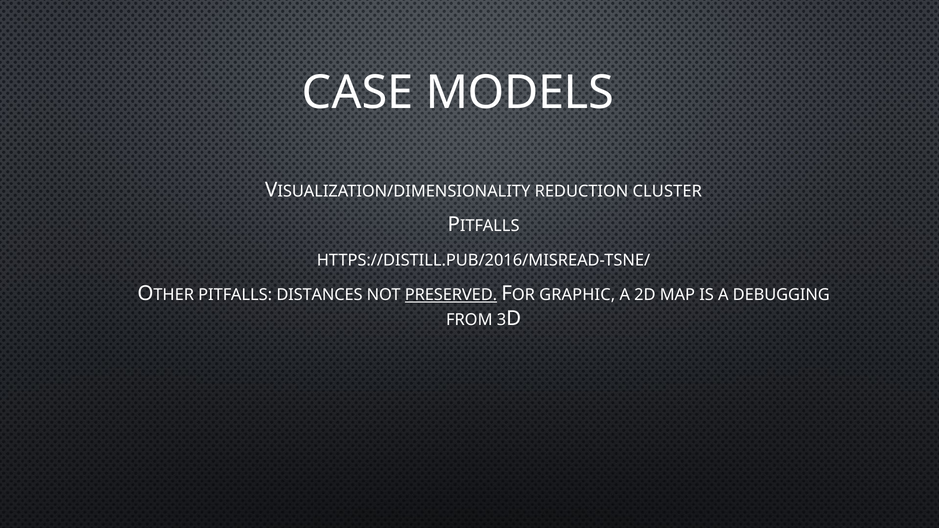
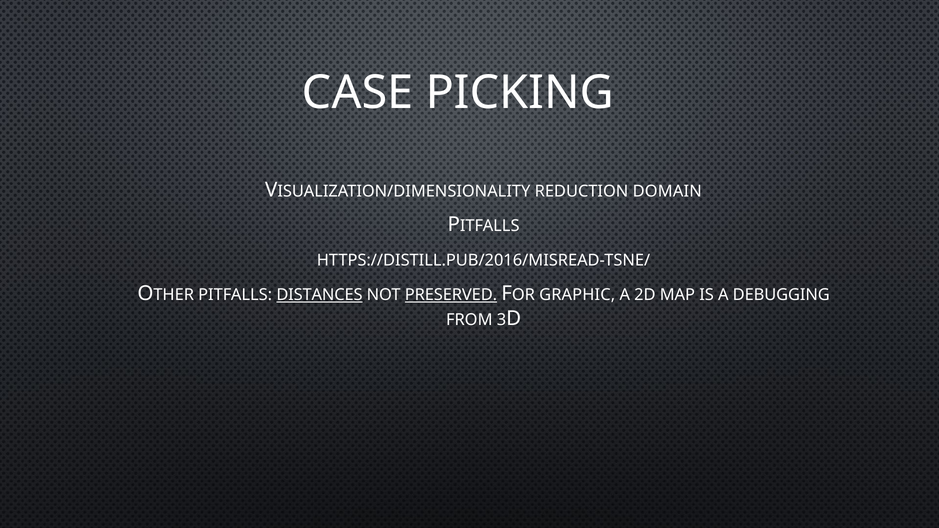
MODELS: MODELS -> PICKING
CLUSTER: CLUSTER -> DOMAIN
DISTANCES underline: none -> present
